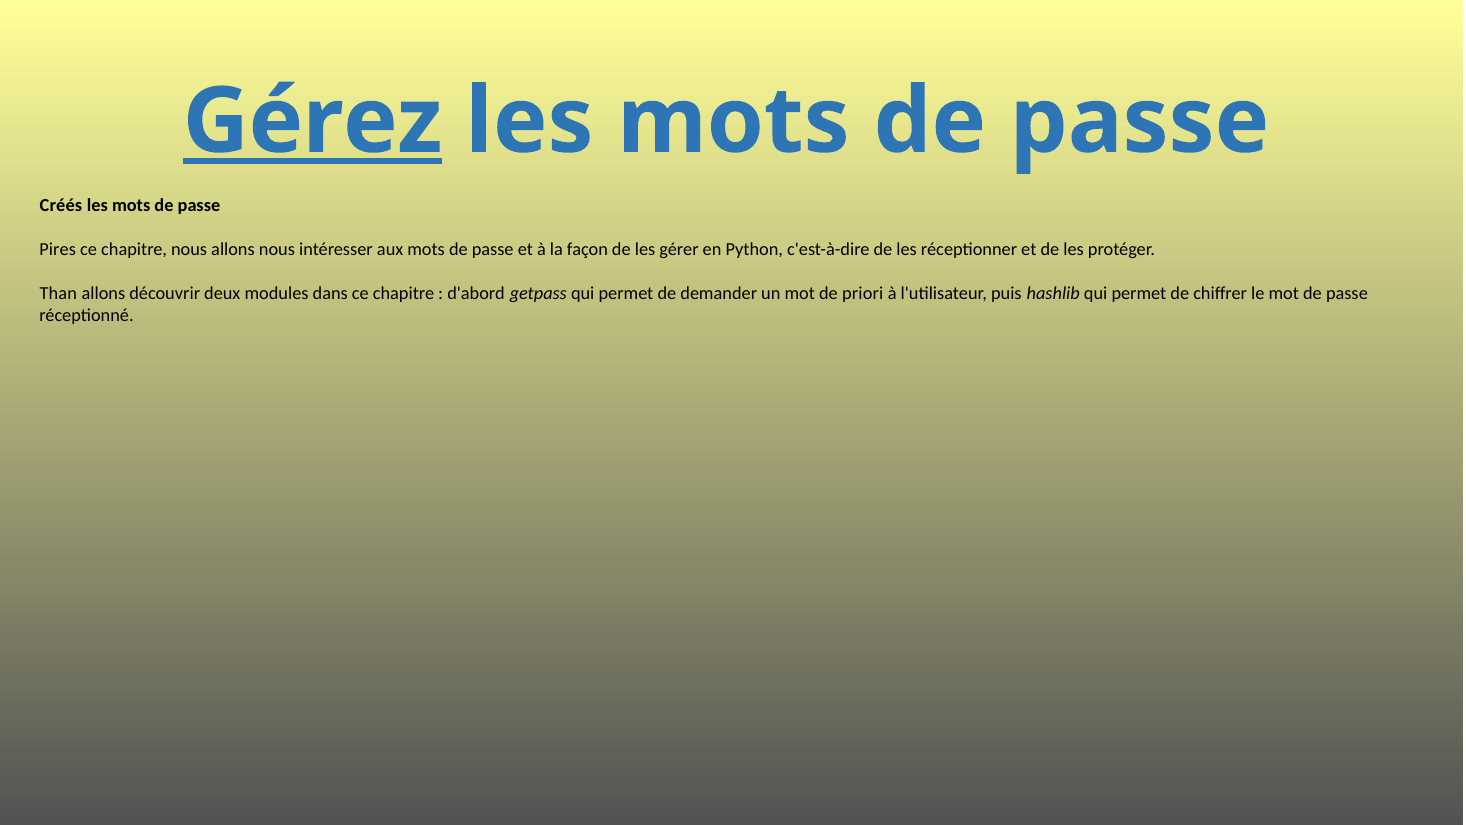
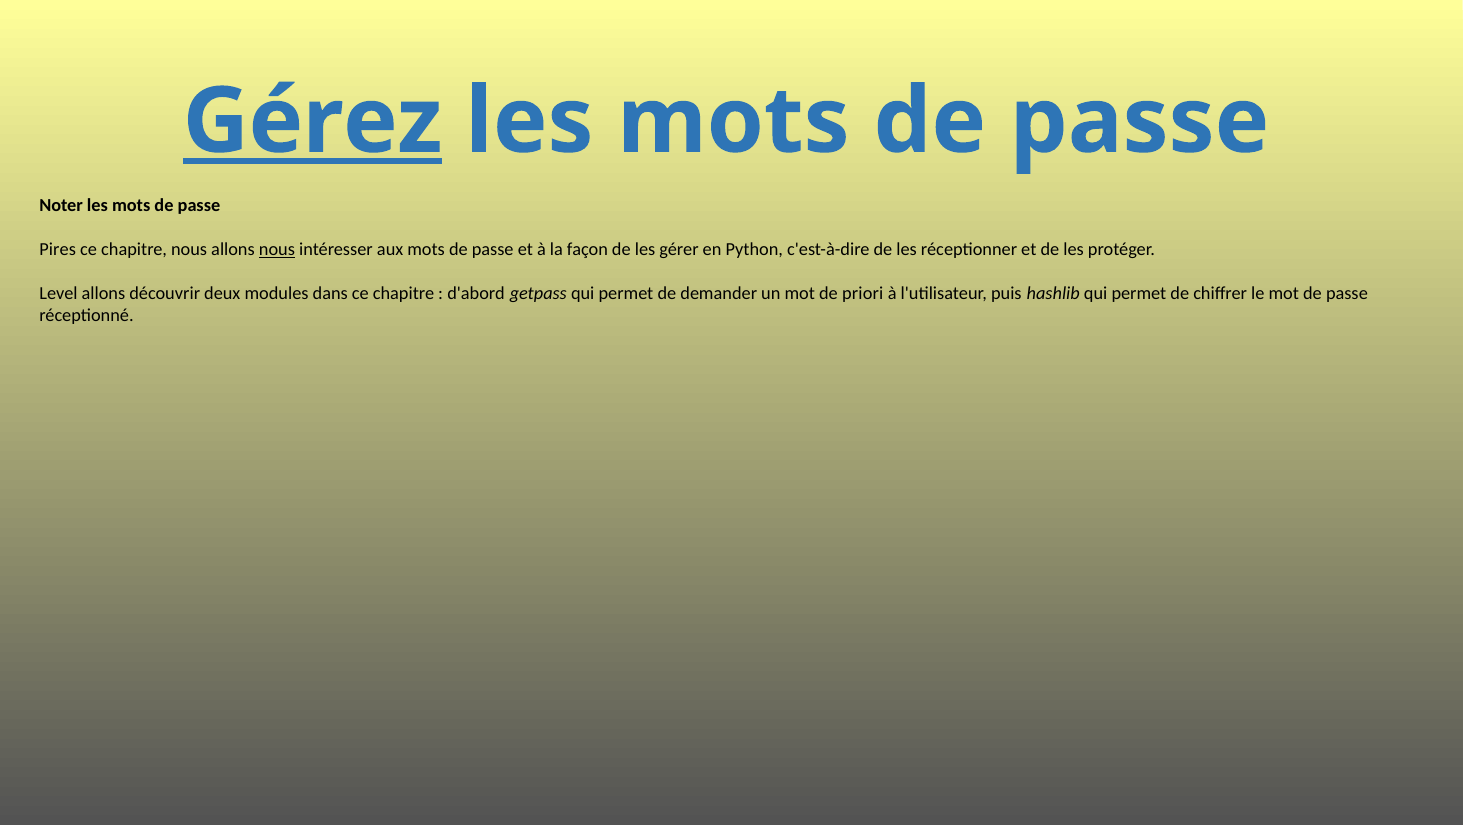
Créés: Créés -> Noter
nous at (277, 249) underline: none -> present
Than: Than -> Level
